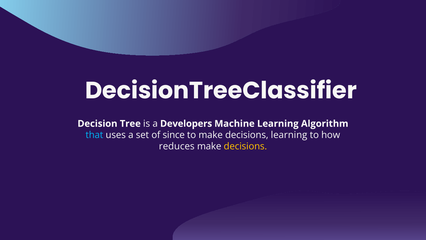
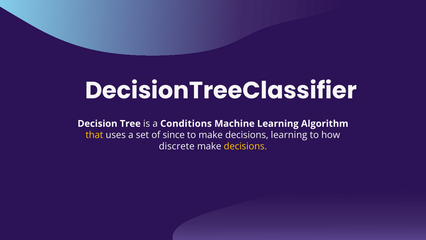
Developers: Developers -> Conditions
that colour: light blue -> yellow
reduces: reduces -> discrete
